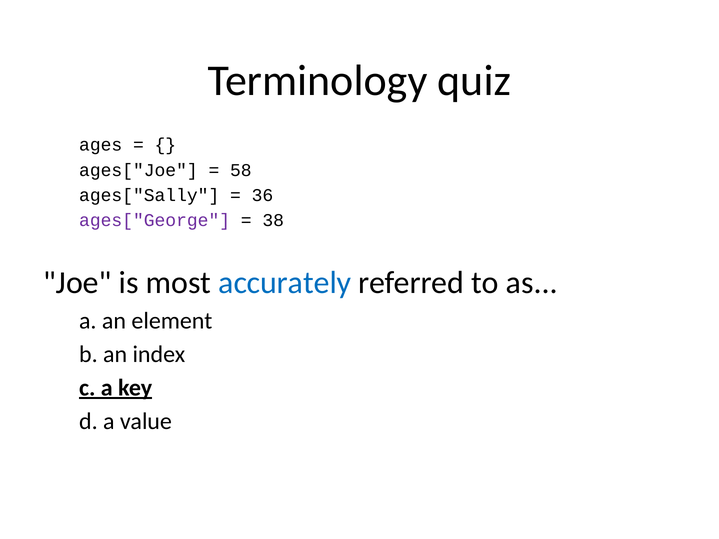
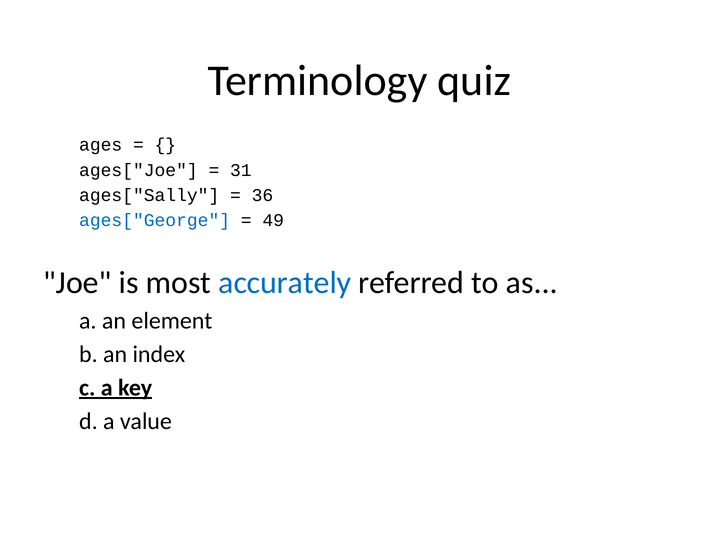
58: 58 -> 31
ages["George colour: purple -> blue
38: 38 -> 49
